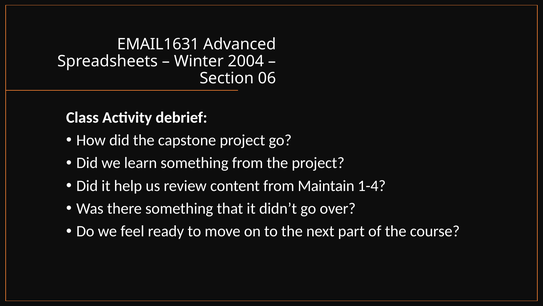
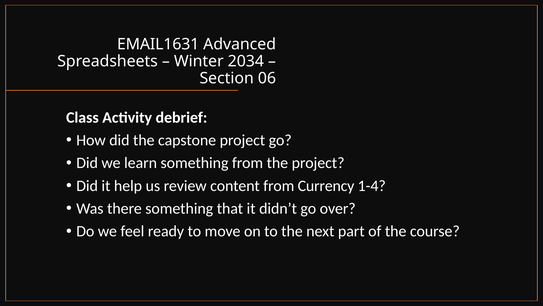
2004: 2004 -> 2034
Maintain: Maintain -> Currency
